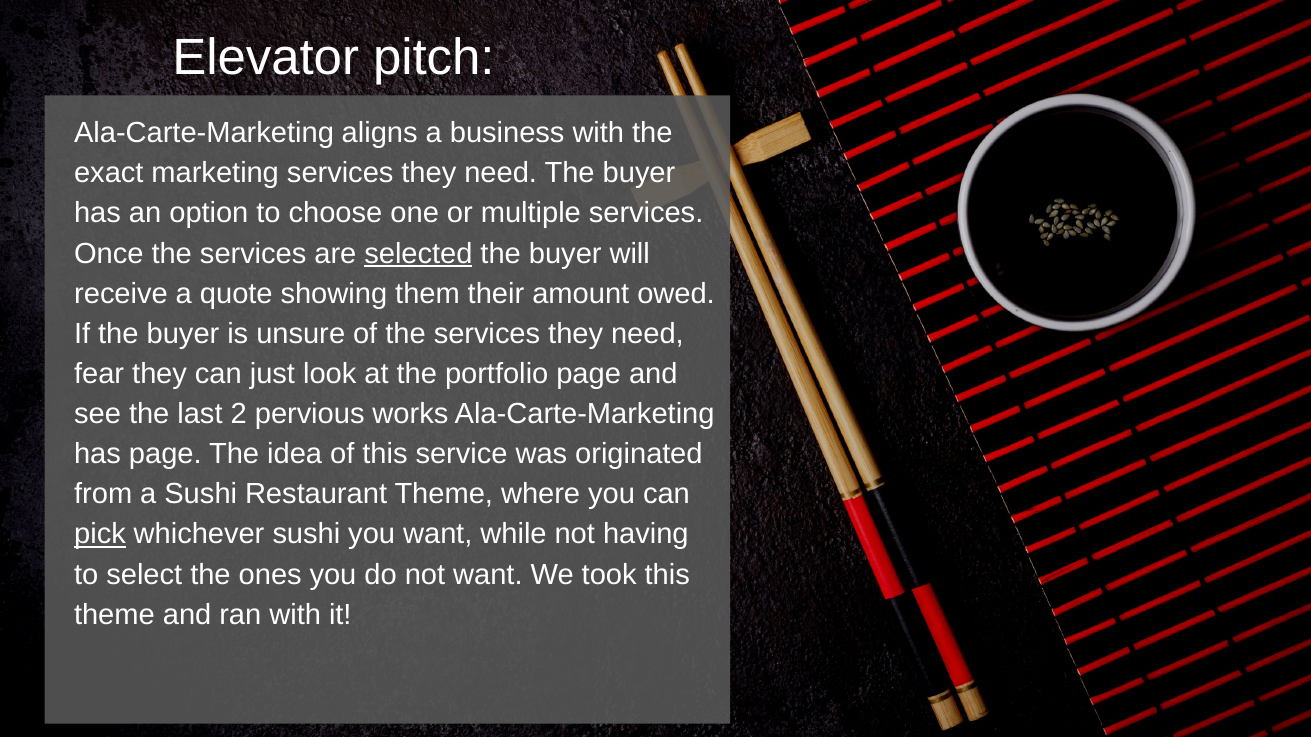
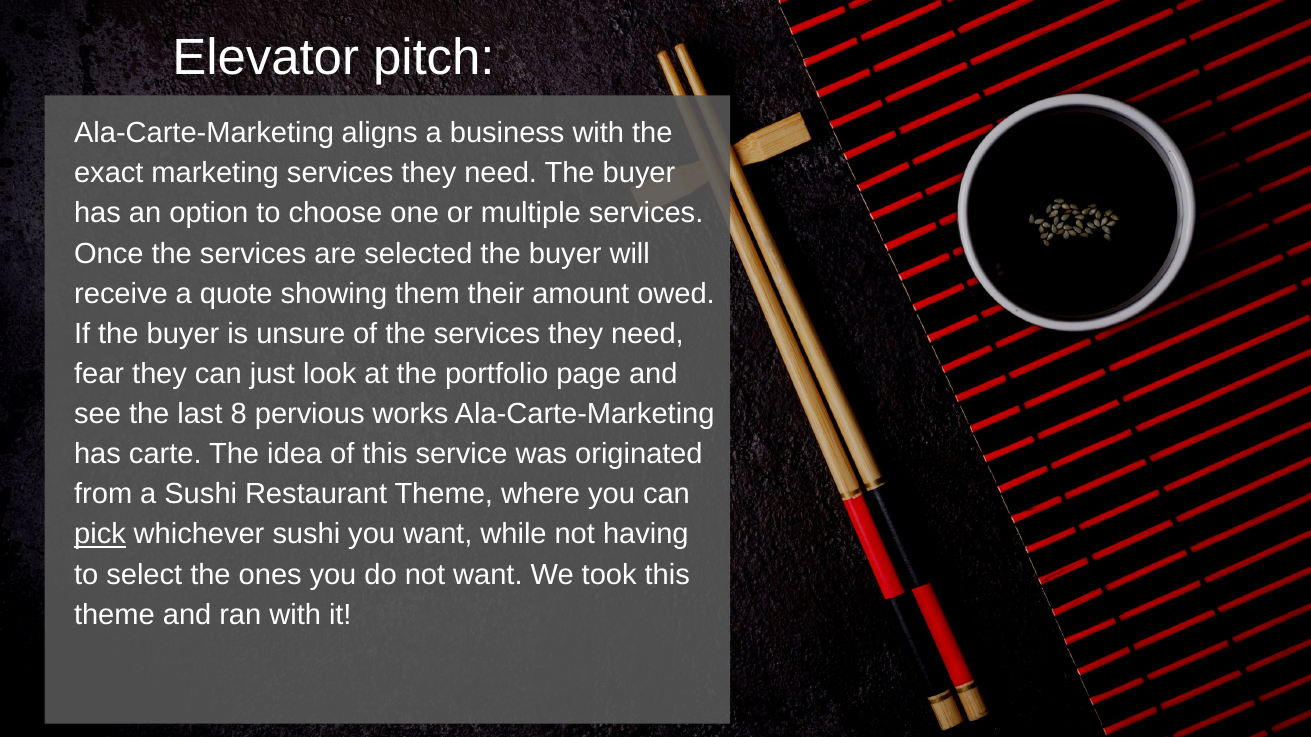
selected underline: present -> none
2: 2 -> 8
has page: page -> carte
